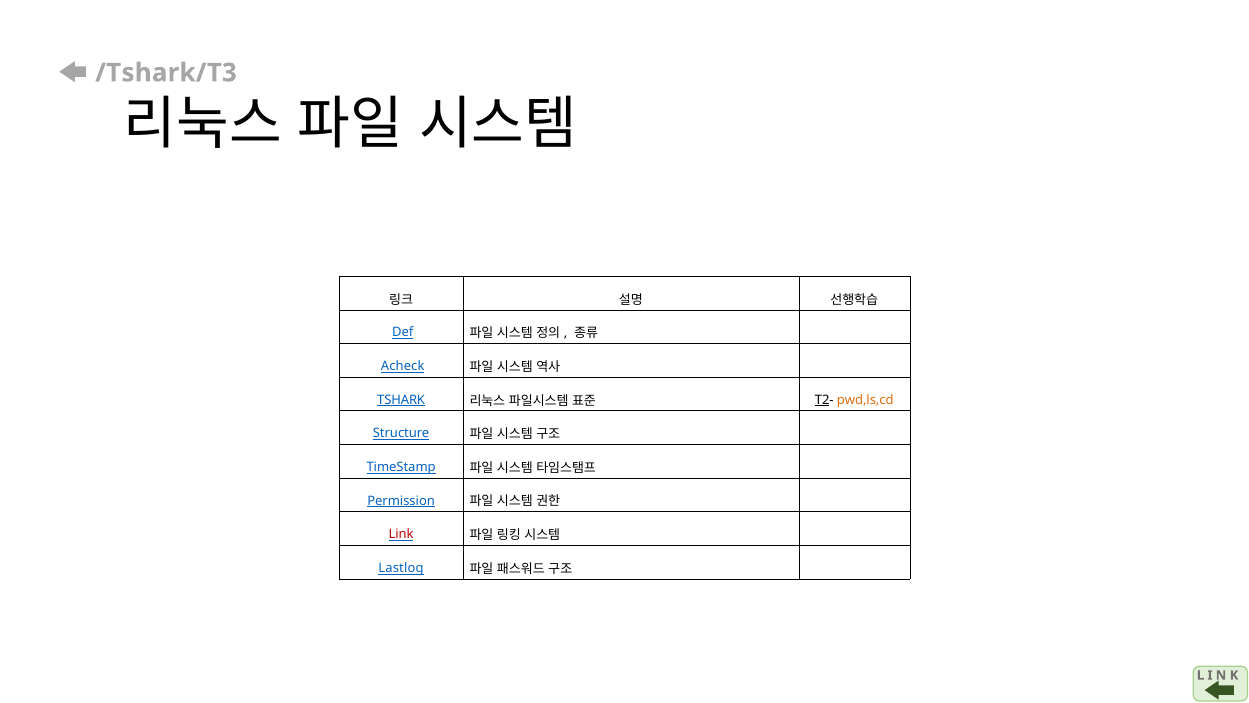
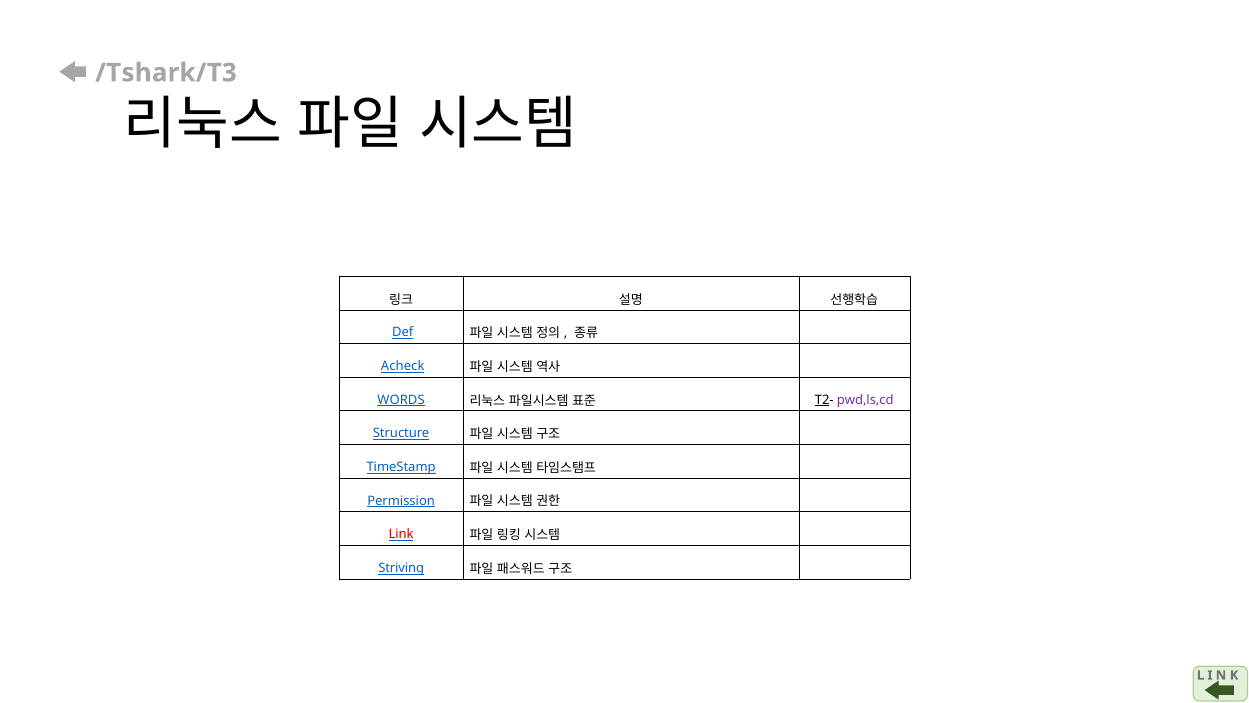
TSHARK: TSHARK -> WORDS
pwd,ls,cd colour: orange -> purple
Lastlog: Lastlog -> Striving
